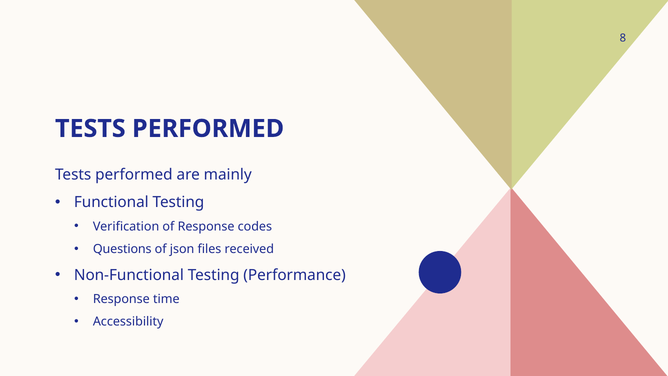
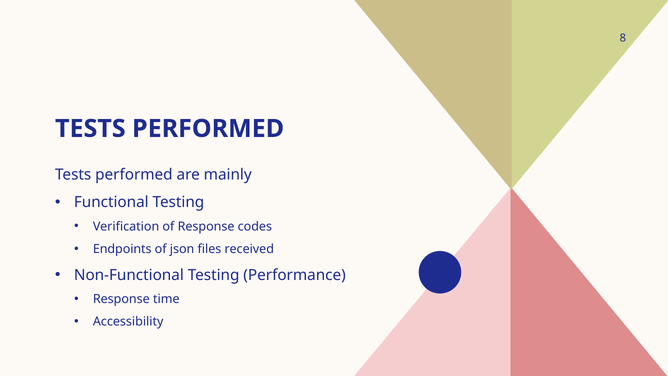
Questions: Questions -> Endpoints
